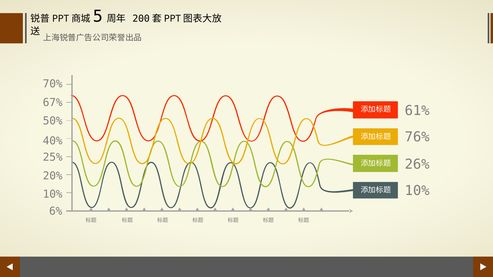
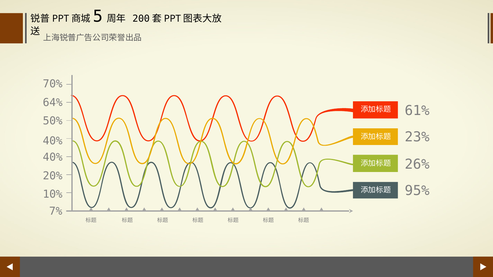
67%: 67% -> 64%
76%: 76% -> 23%
25% at (53, 157): 25% -> 40%
10% at (417, 191): 10% -> 95%
6%: 6% -> 7%
